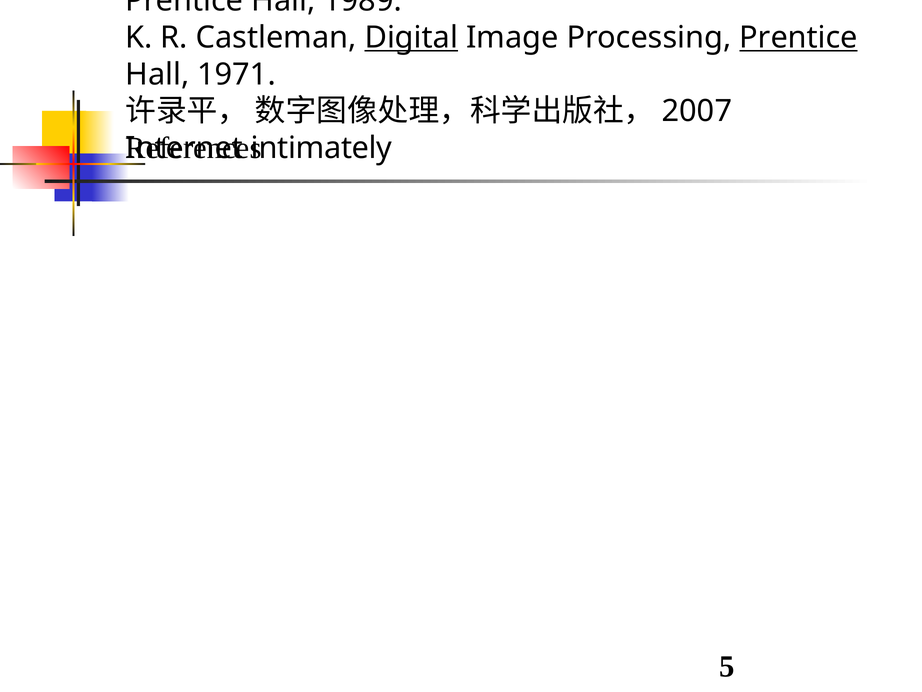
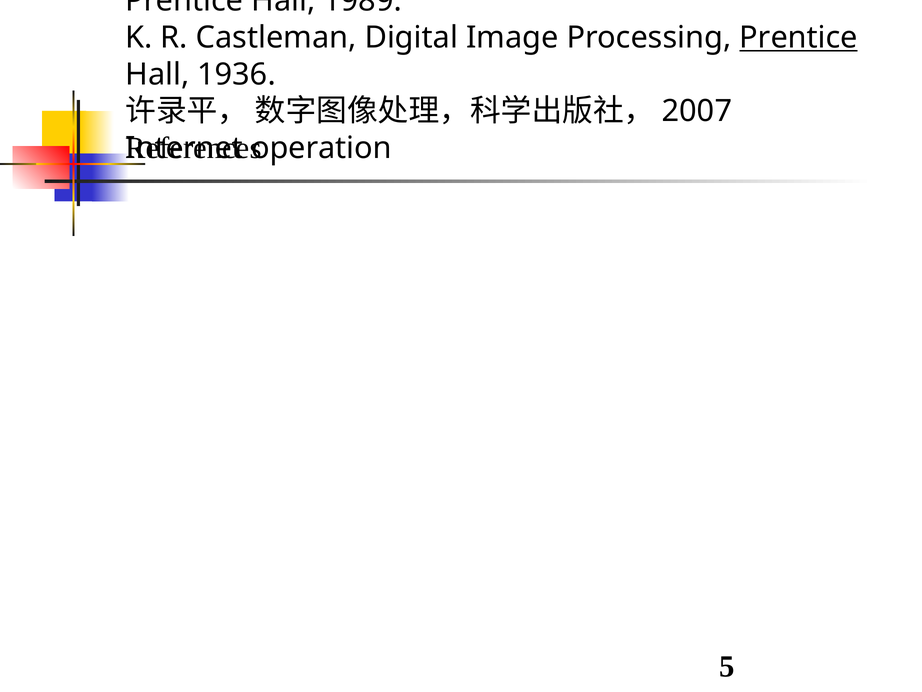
Digital at (411, 37) underline: present -> none
1971: 1971 -> 1936
intimately: intimately -> operation
